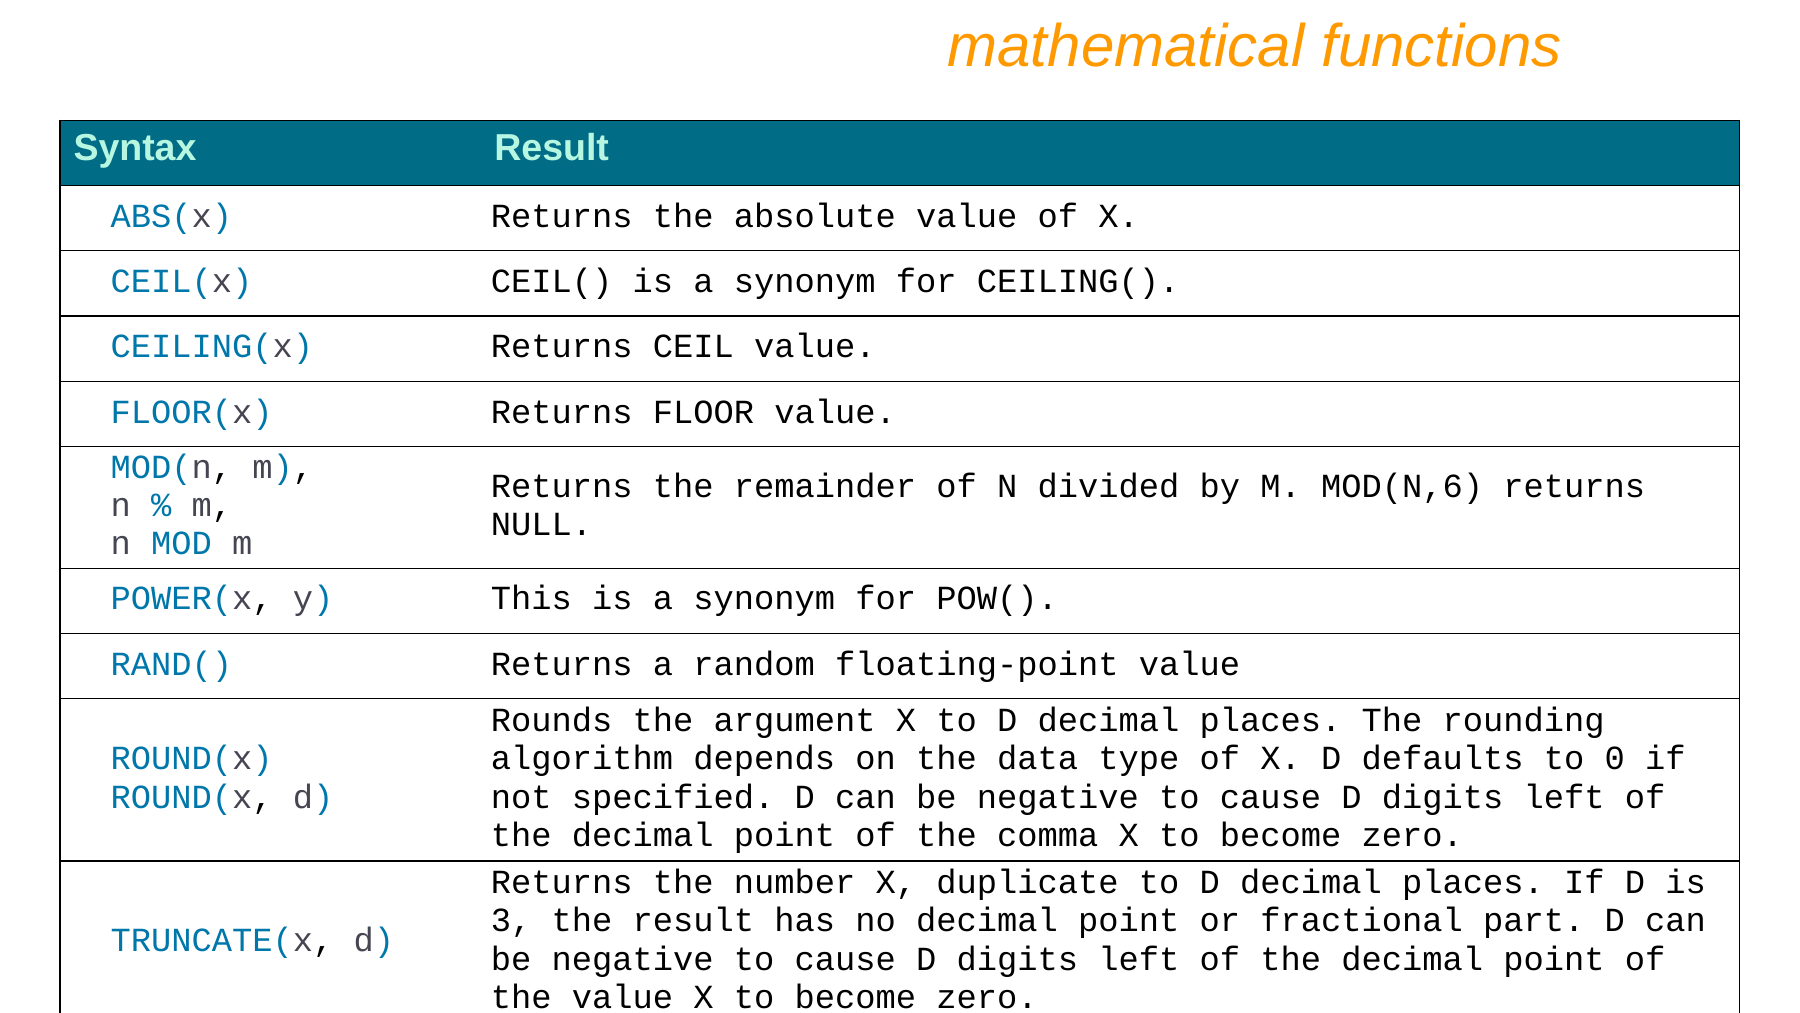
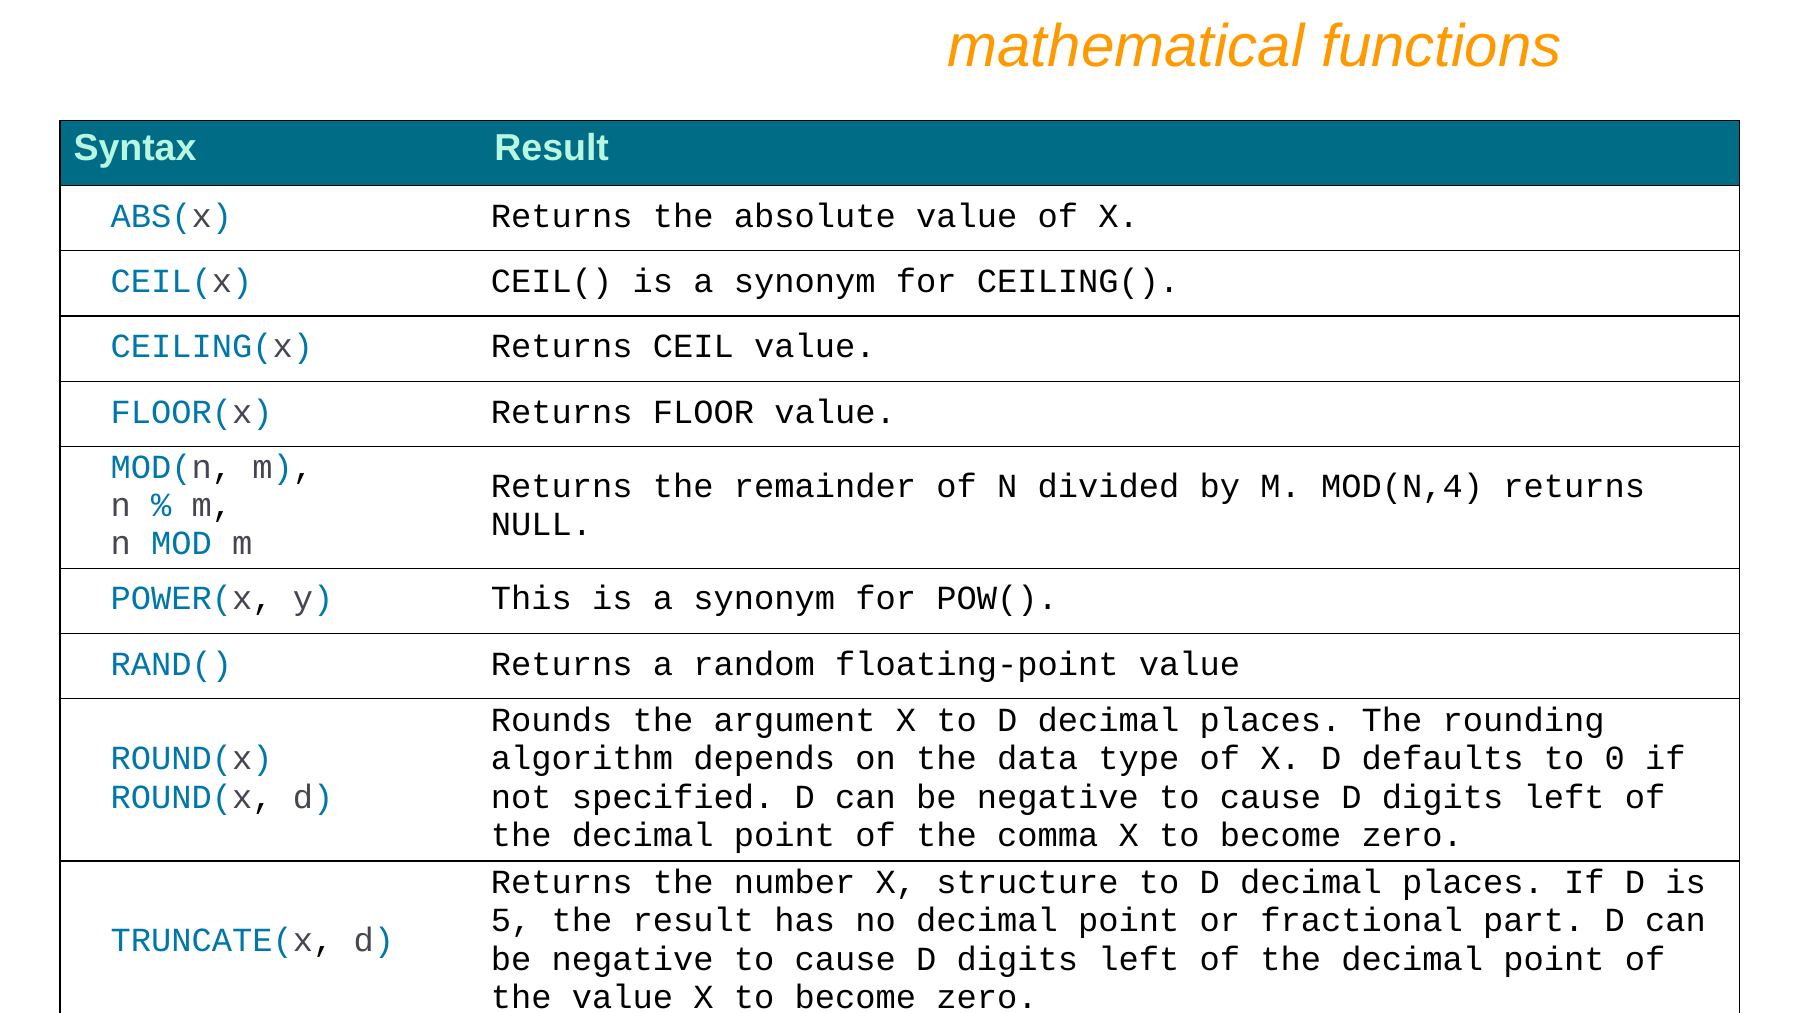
MOD(N,6: MOD(N,6 -> MOD(N,4
duplicate: duplicate -> structure
3: 3 -> 5
